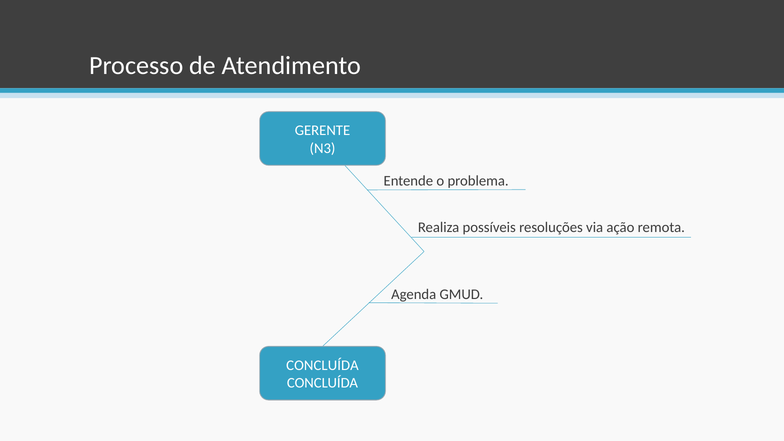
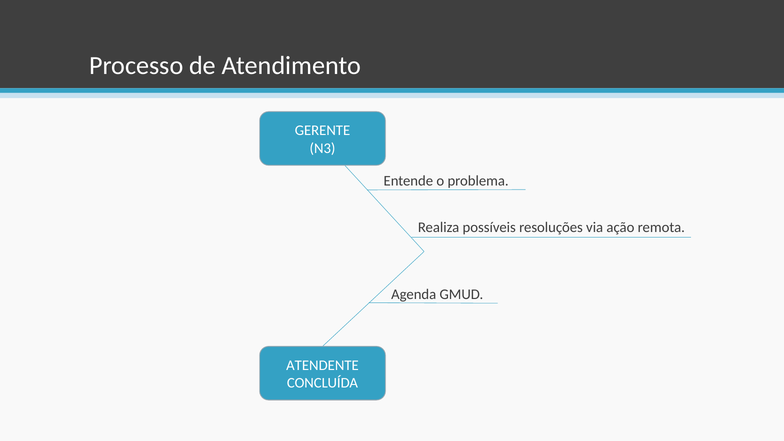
CONCLUÍDA at (322, 365): CONCLUÍDA -> ATENDENTE
